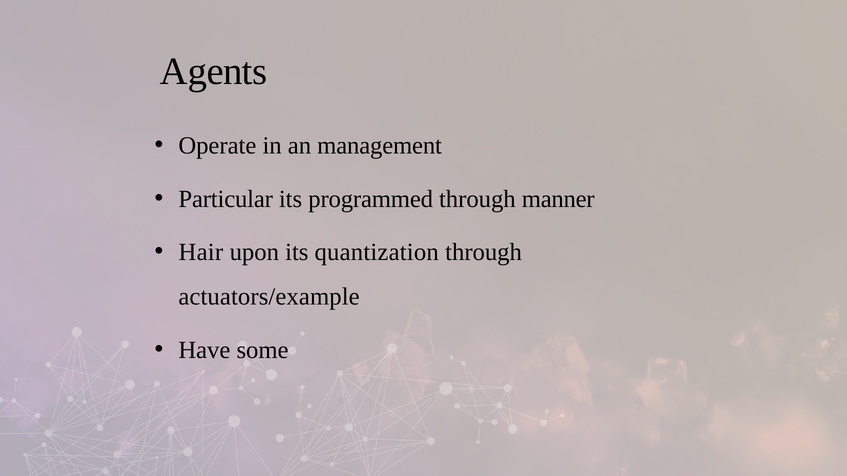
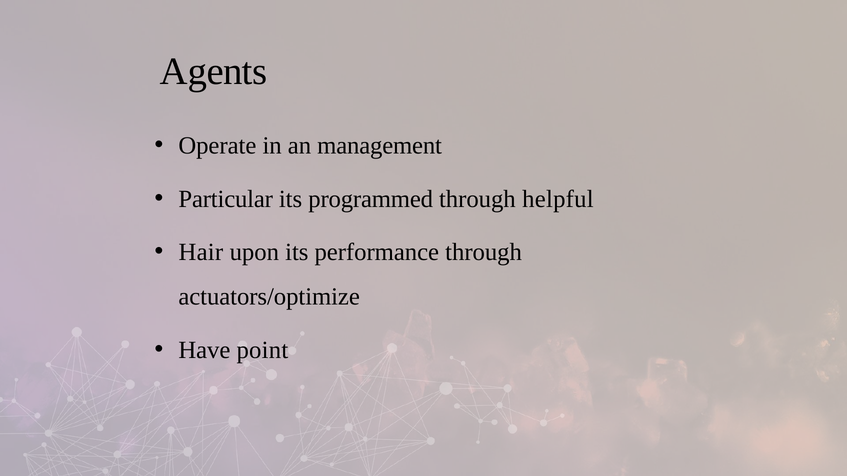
manner: manner -> helpful
quantization: quantization -> performance
actuators/example: actuators/example -> actuators/optimize
some: some -> point
